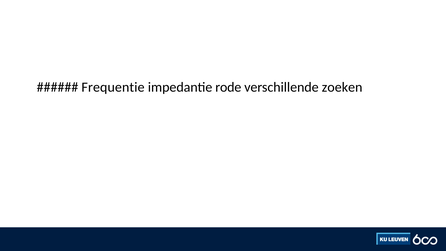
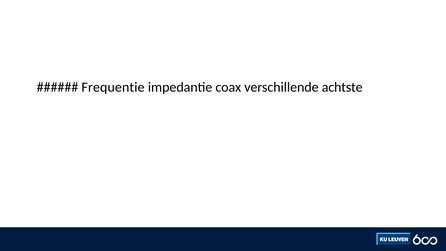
rode: rode -> coax
zoeken: zoeken -> achtste
